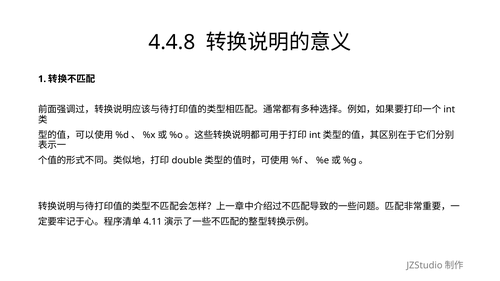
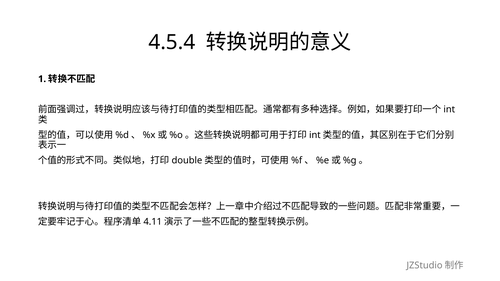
4.4.8: 4.4.8 -> 4.5.4
